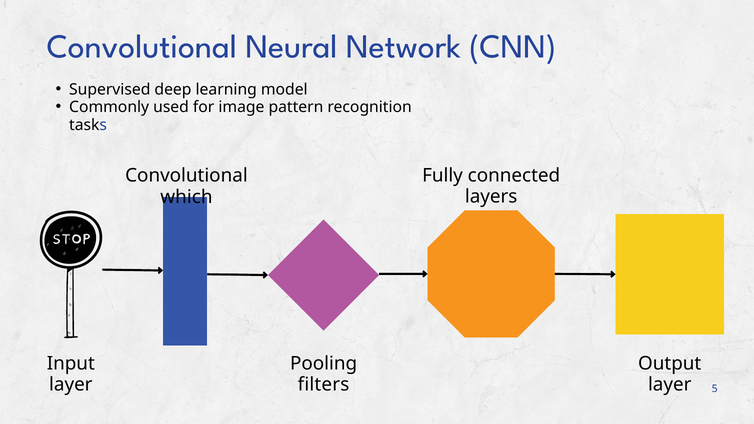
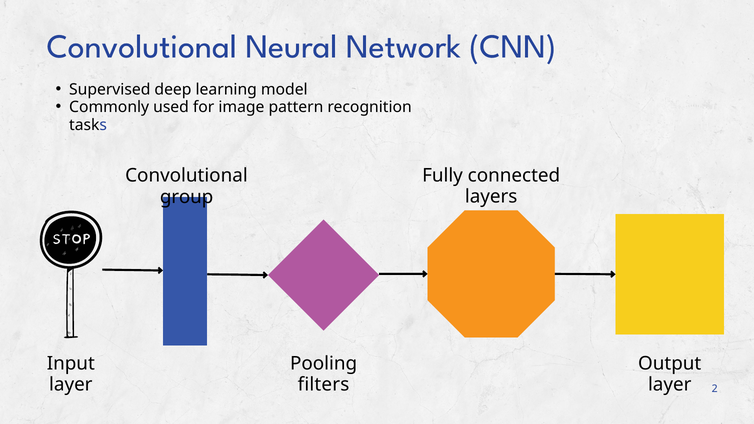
which: which -> group
5: 5 -> 2
